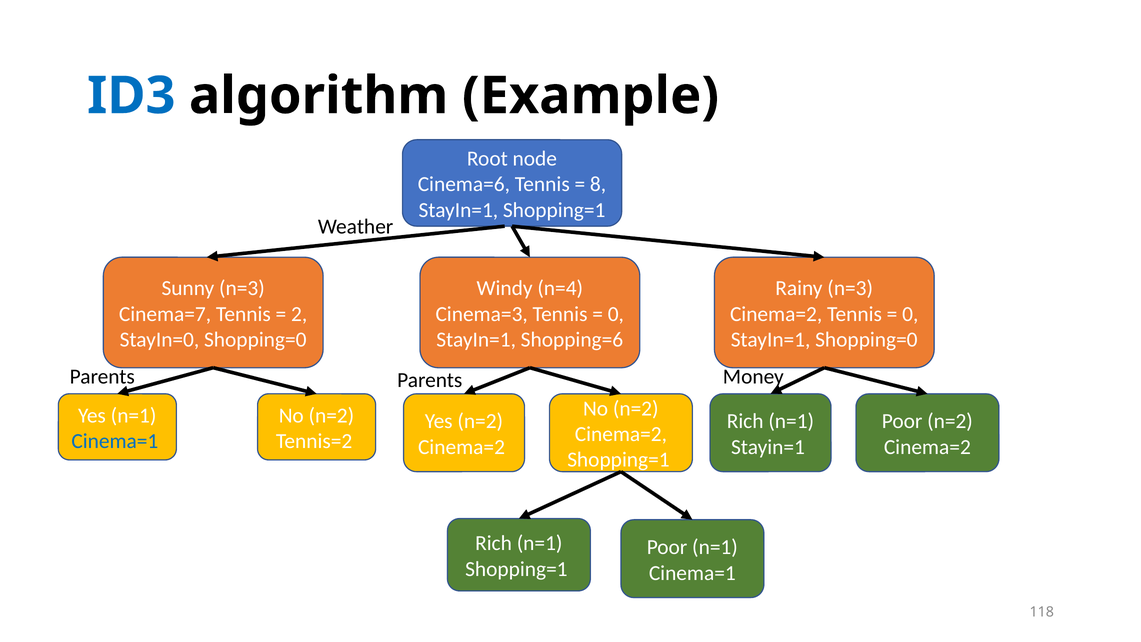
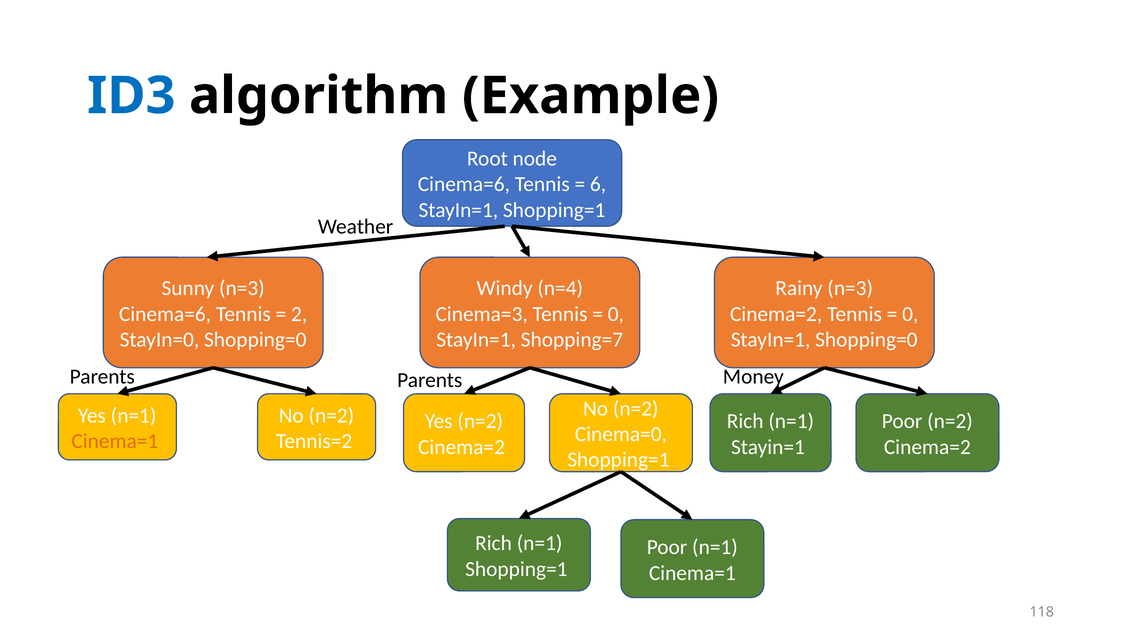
8: 8 -> 6
Cinema=7 at (165, 314): Cinema=7 -> Cinema=6
Shopping=6: Shopping=6 -> Shopping=7
Cinema=2 at (621, 434): Cinema=2 -> Cinema=0
Cinema=1 at (115, 441) colour: blue -> orange
